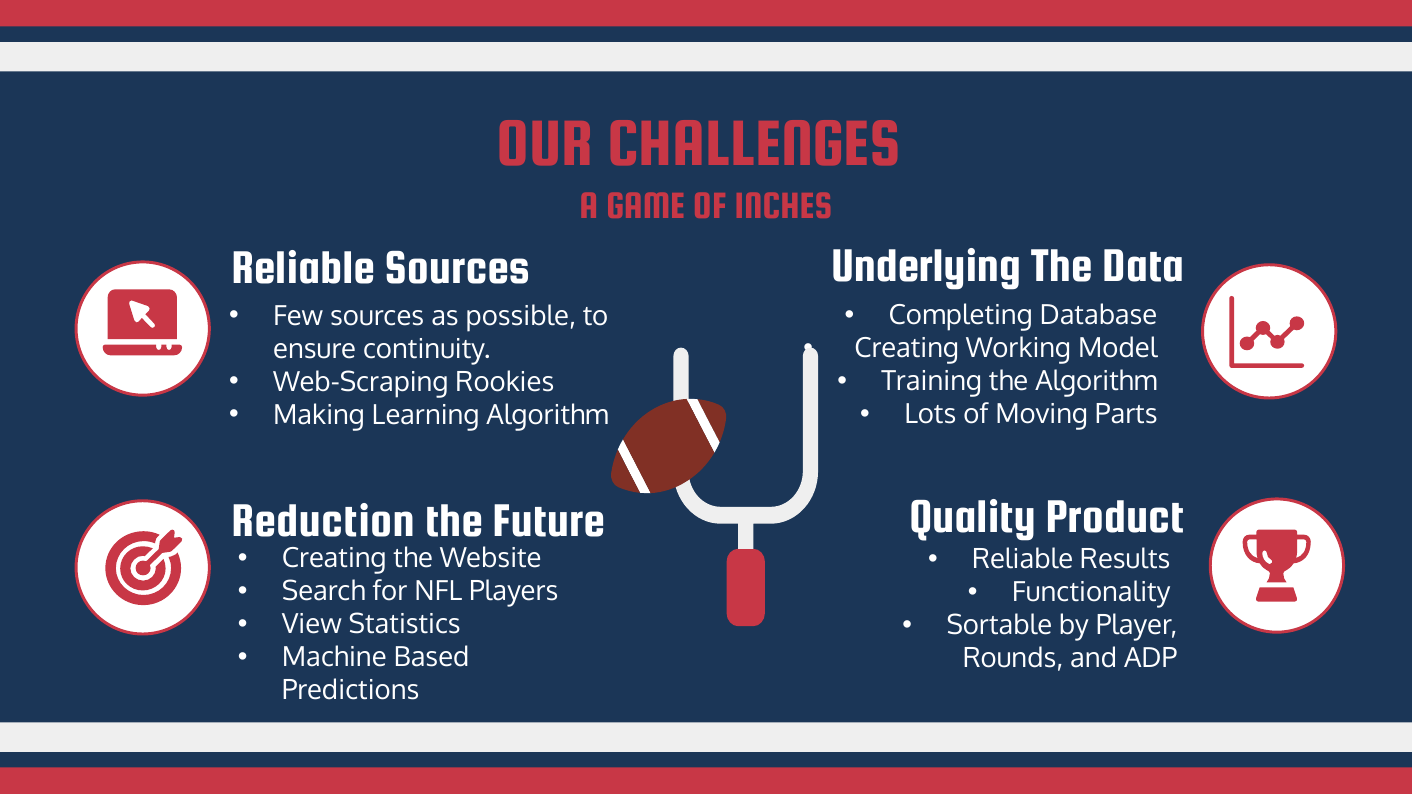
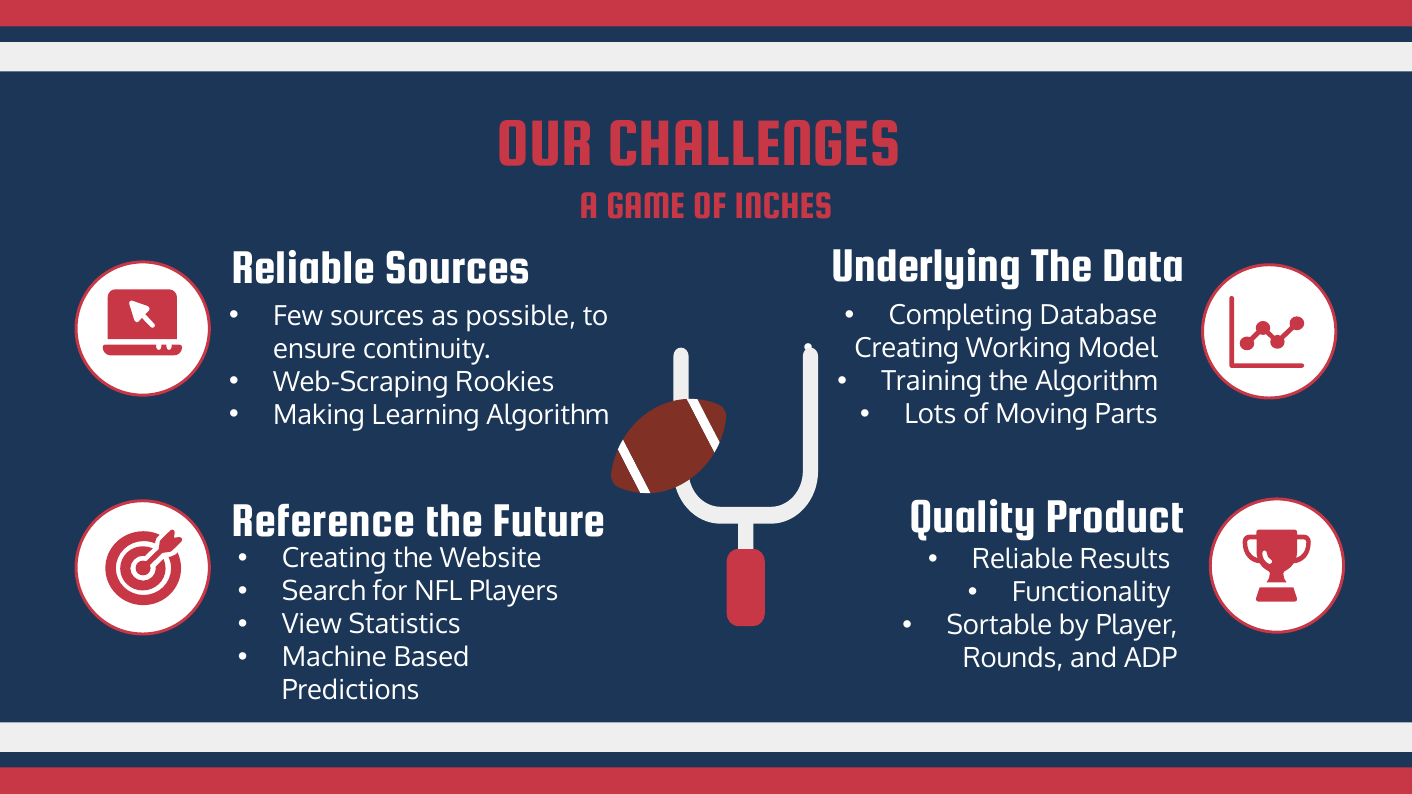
Reduction: Reduction -> Reference
